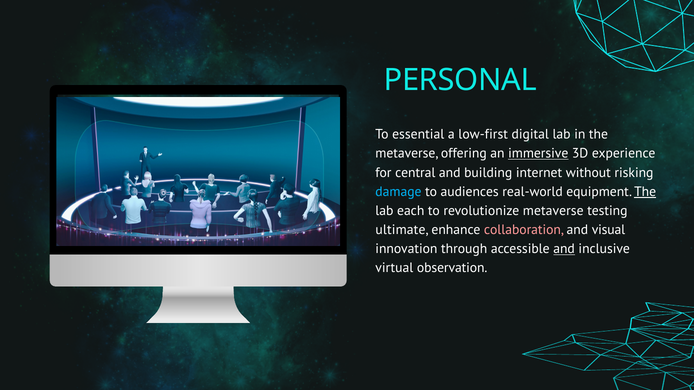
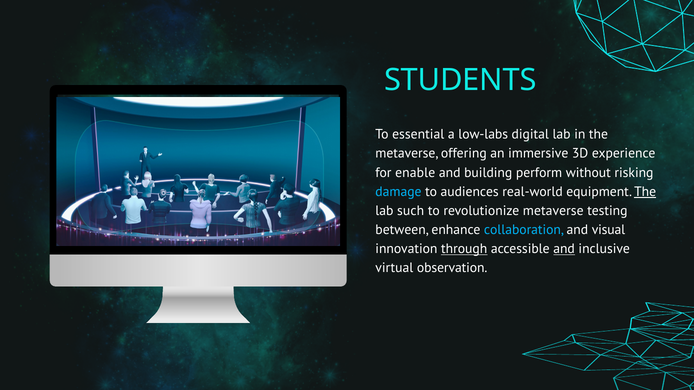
PERSONAL: PERSONAL -> STUDENTS
low-first: low-first -> low-labs
immersive underline: present -> none
central: central -> enable
internet: internet -> perform
each: each -> such
ultimate: ultimate -> between
collaboration colour: pink -> light blue
through underline: none -> present
